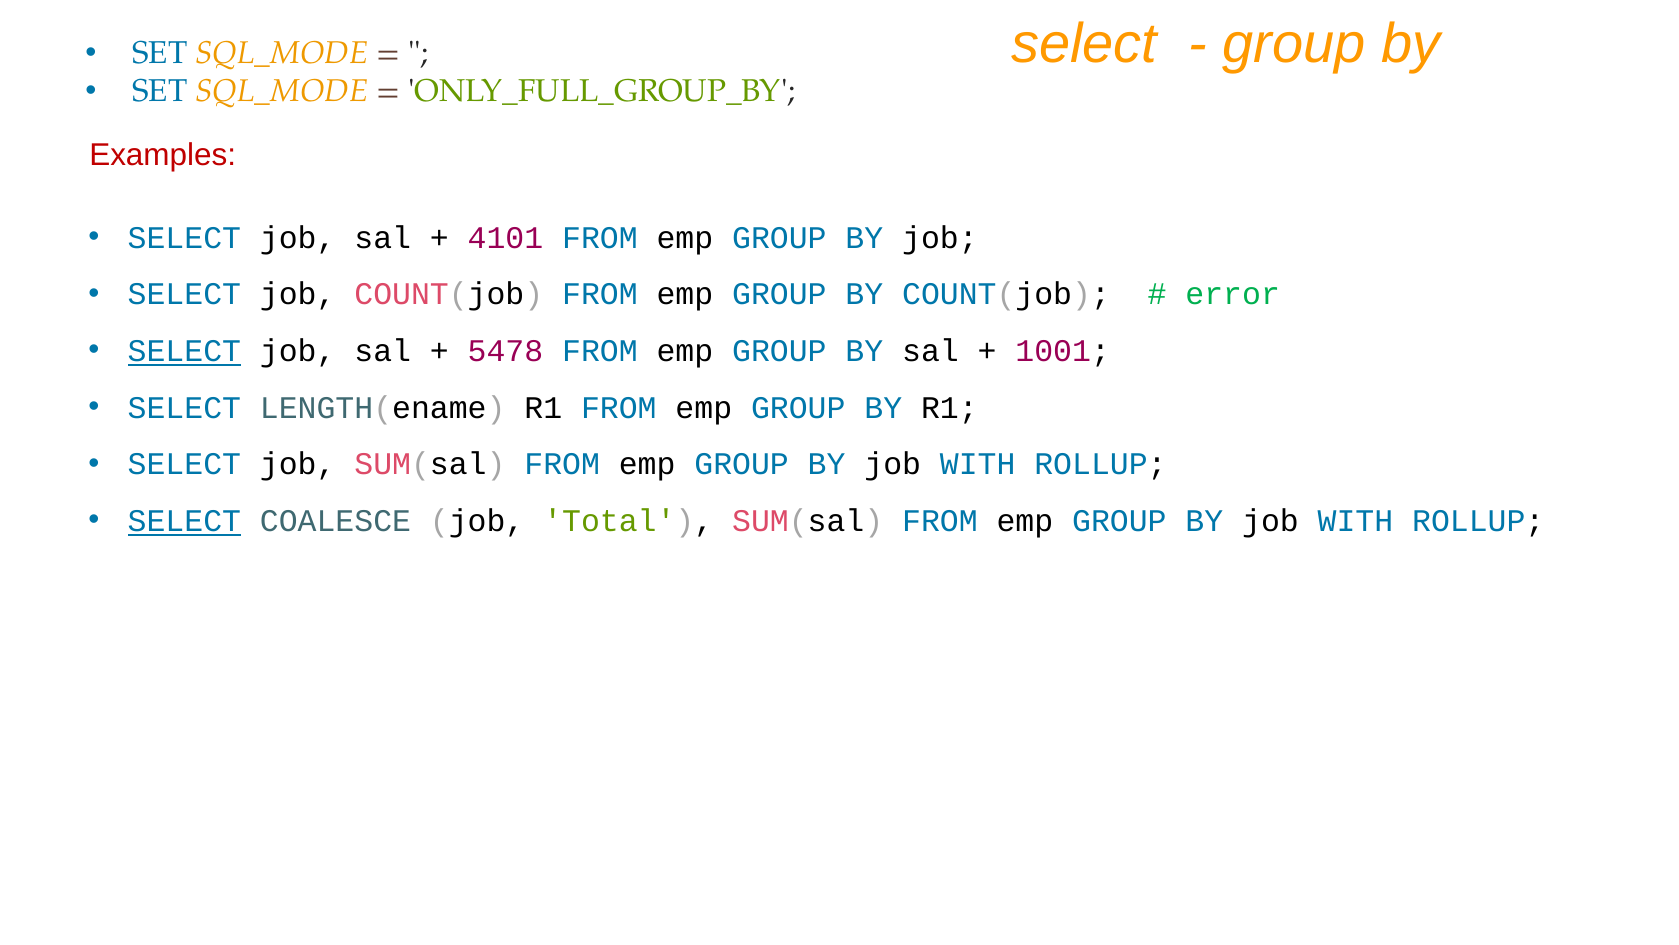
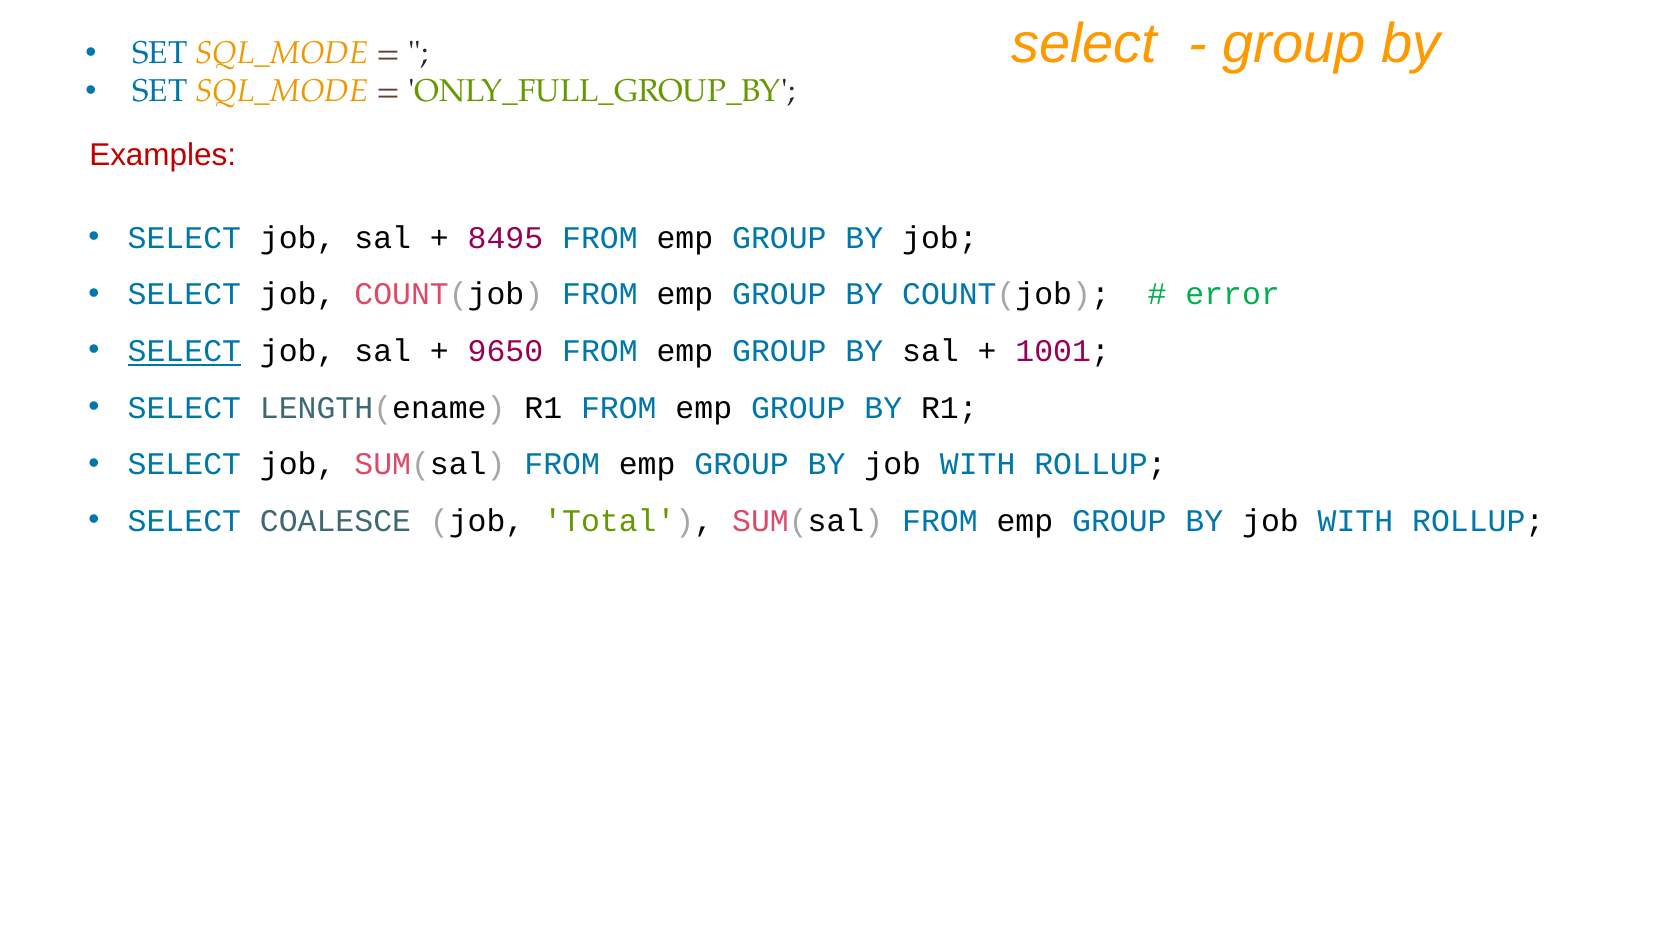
4101: 4101 -> 8495
5478: 5478 -> 9650
SELECT at (184, 521) underline: present -> none
